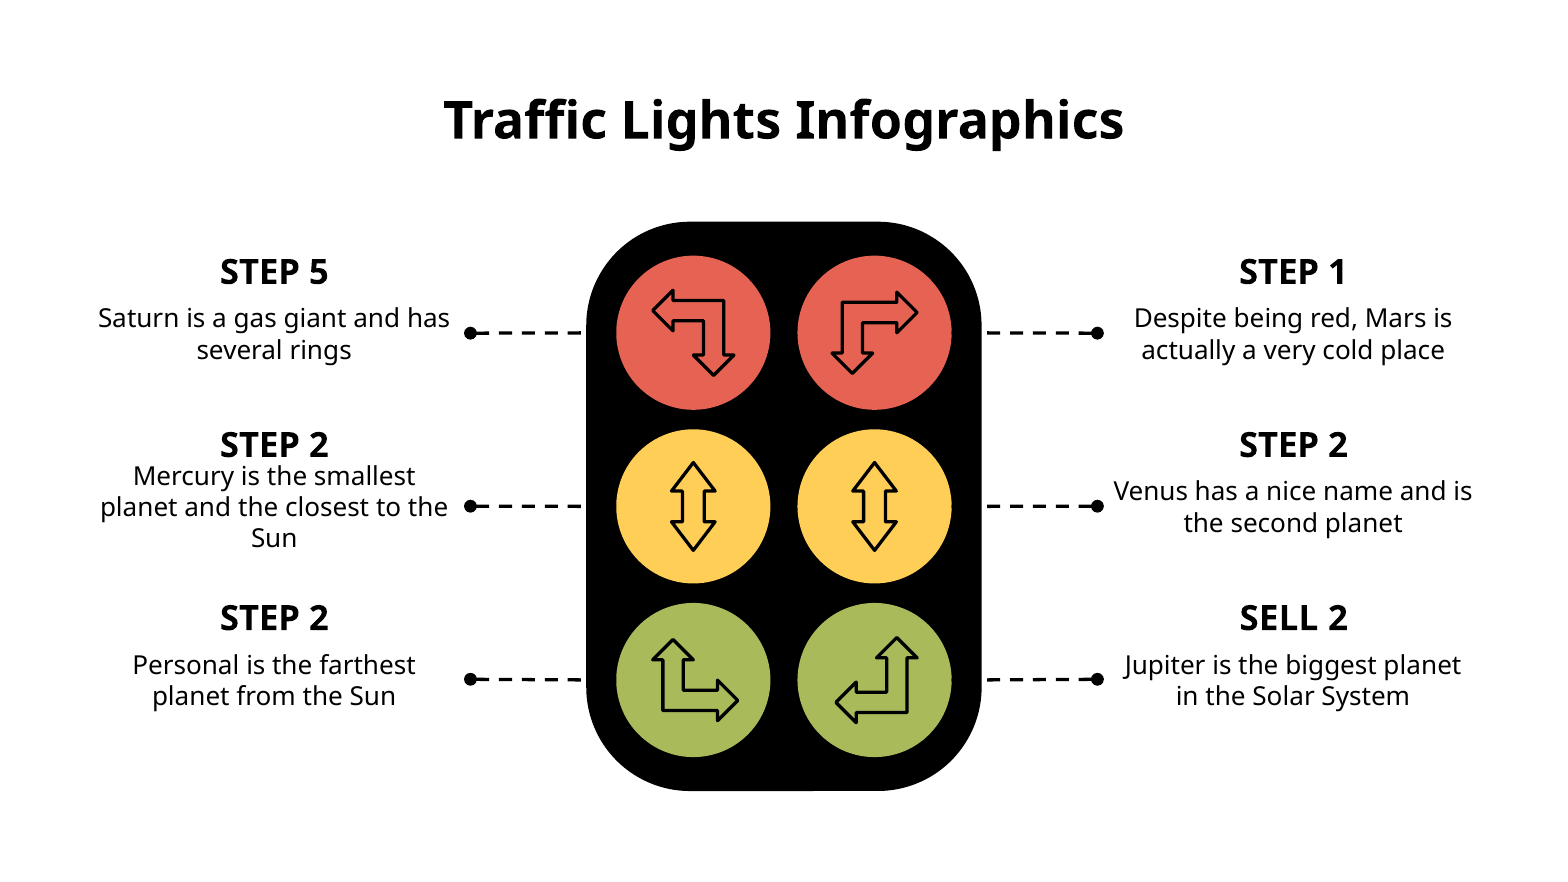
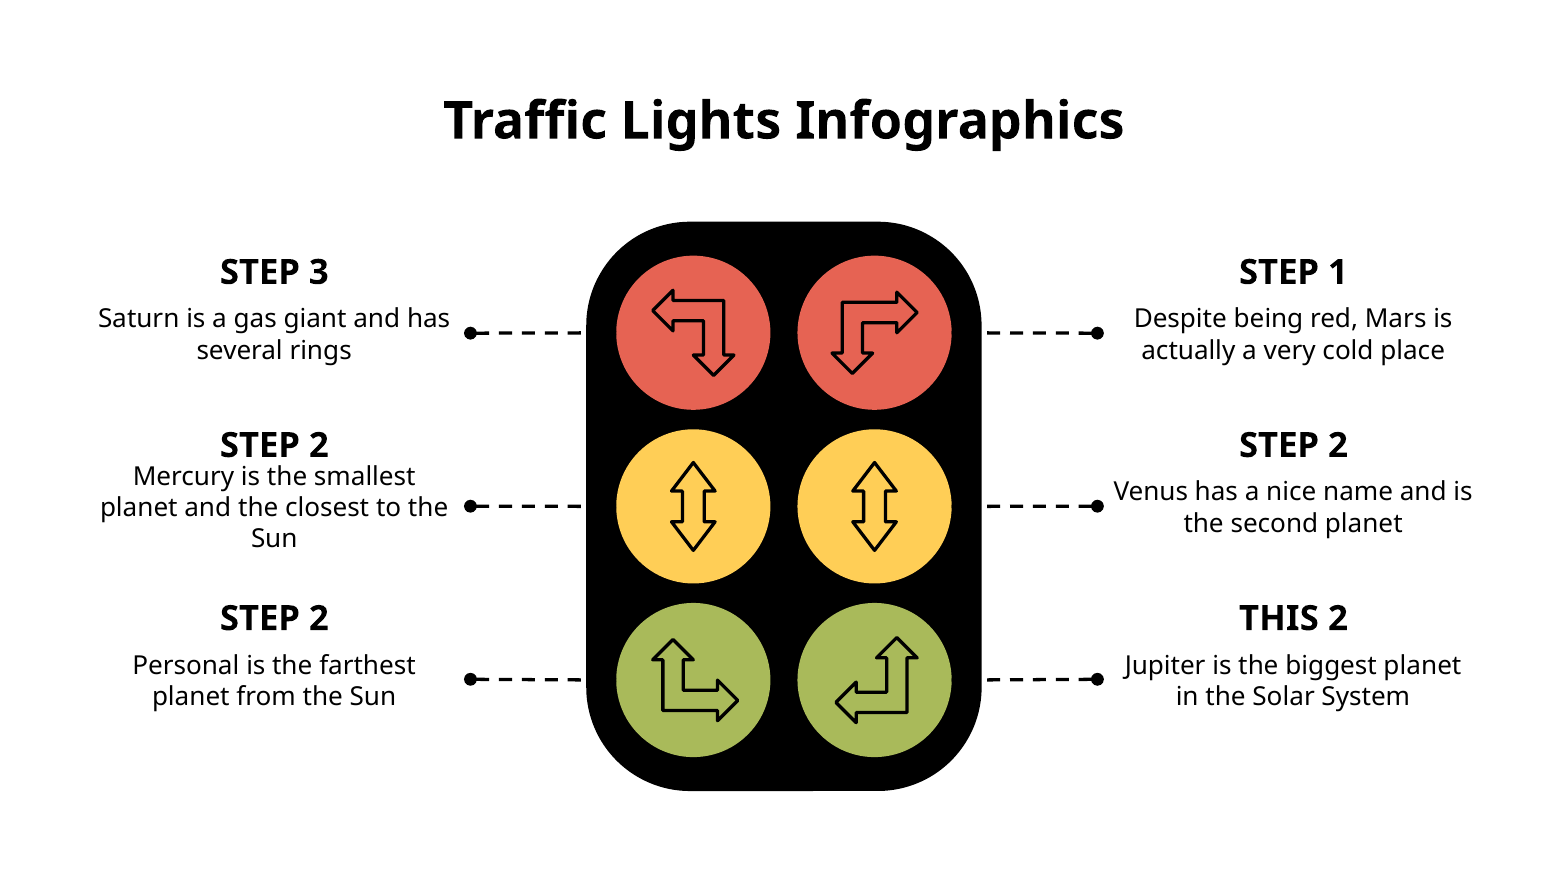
5: 5 -> 3
SELL: SELL -> THIS
